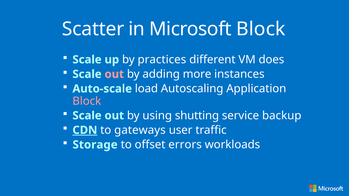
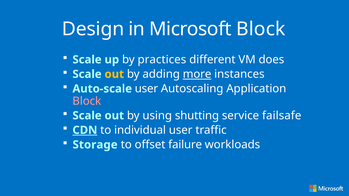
Scatter: Scatter -> Design
out at (114, 74) colour: pink -> yellow
more underline: none -> present
Auto-scale load: load -> user
backup: backup -> failsafe
gateways: gateways -> individual
errors: errors -> failure
